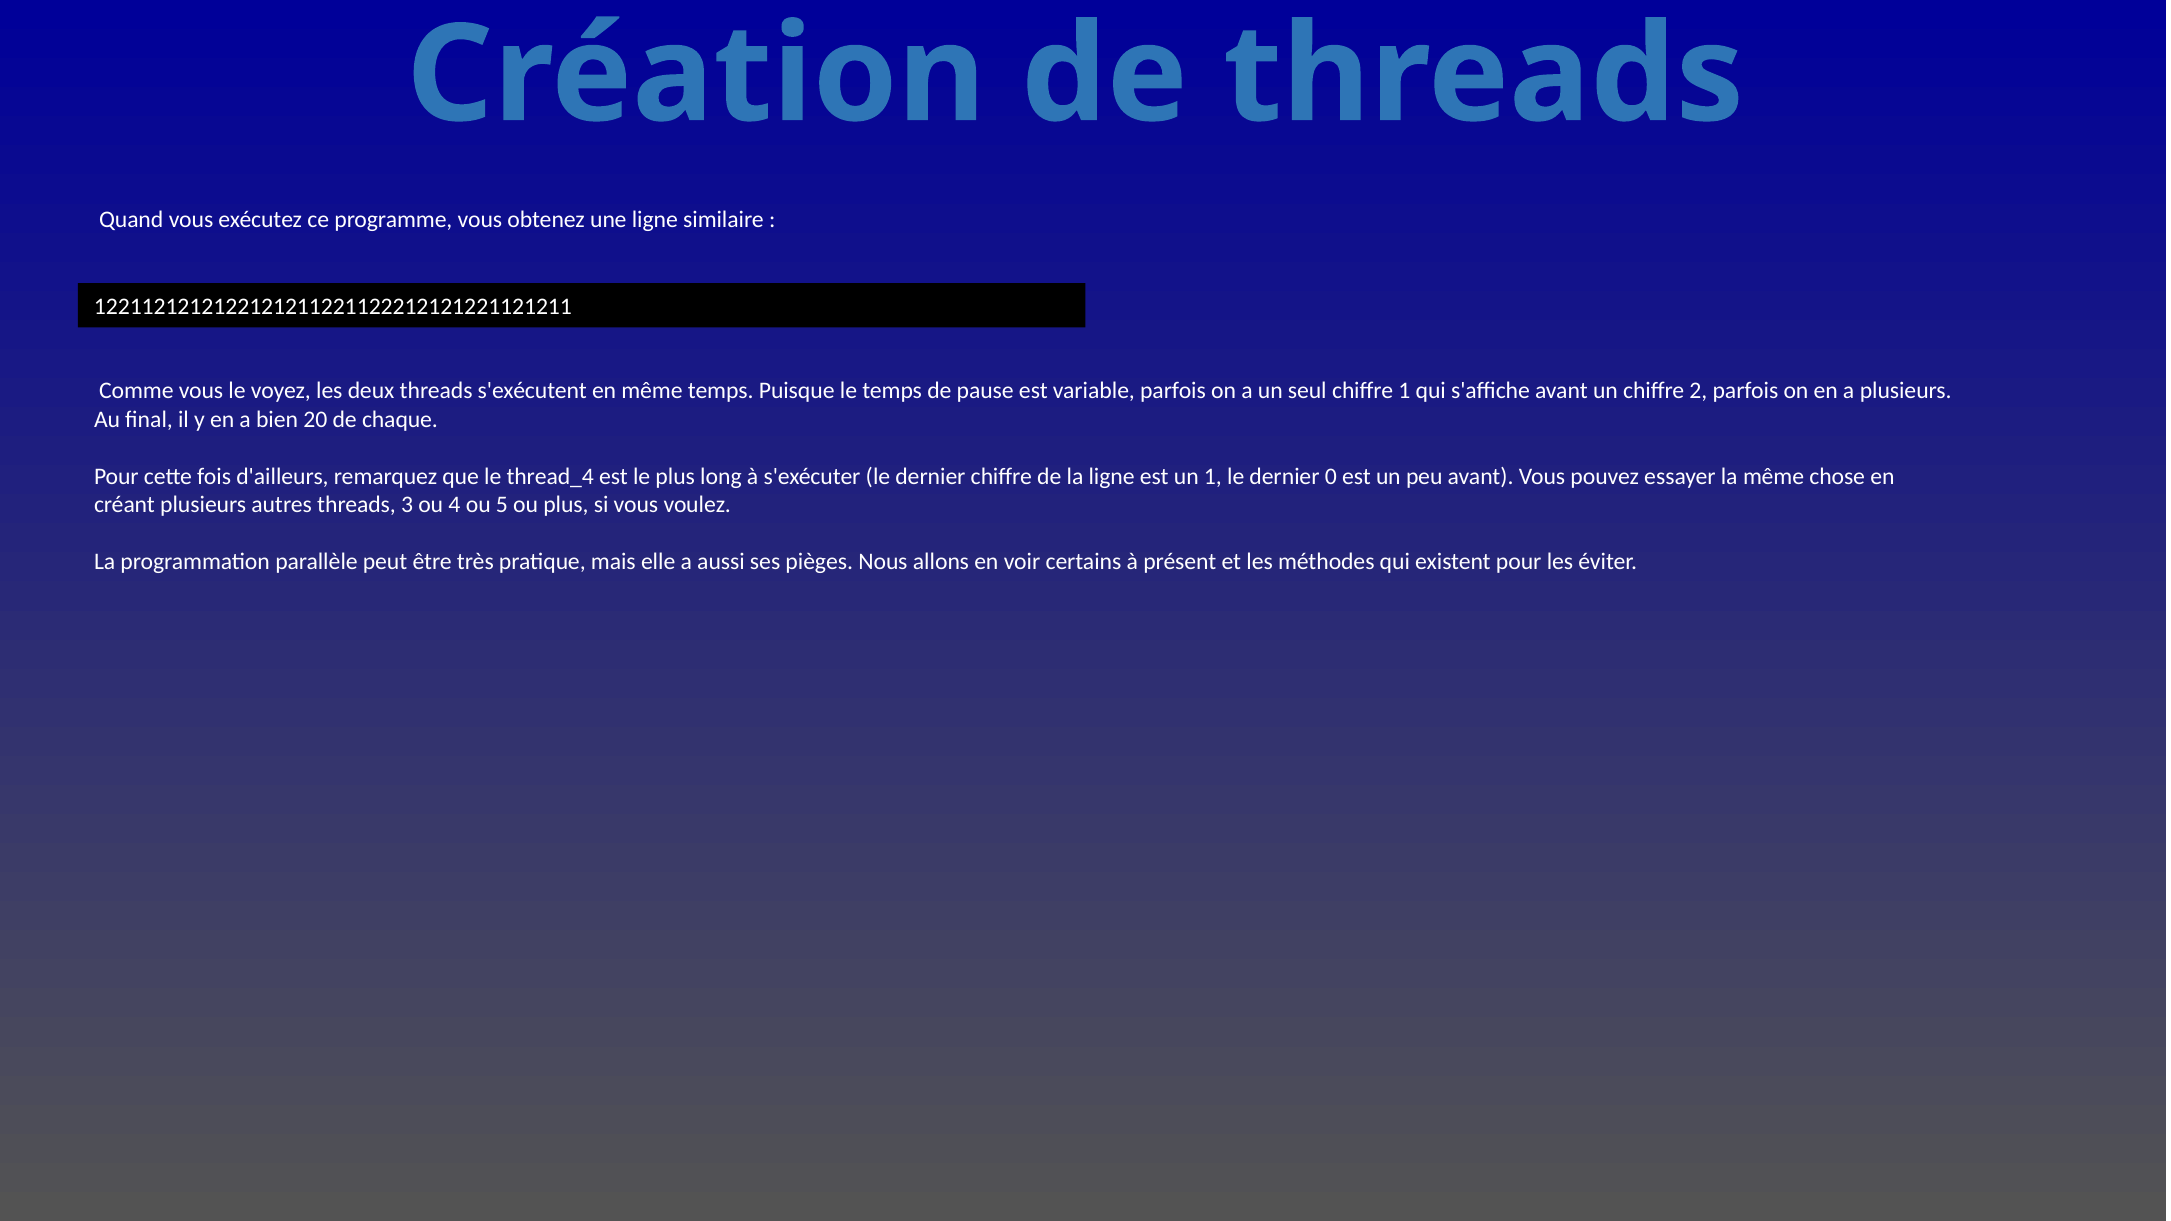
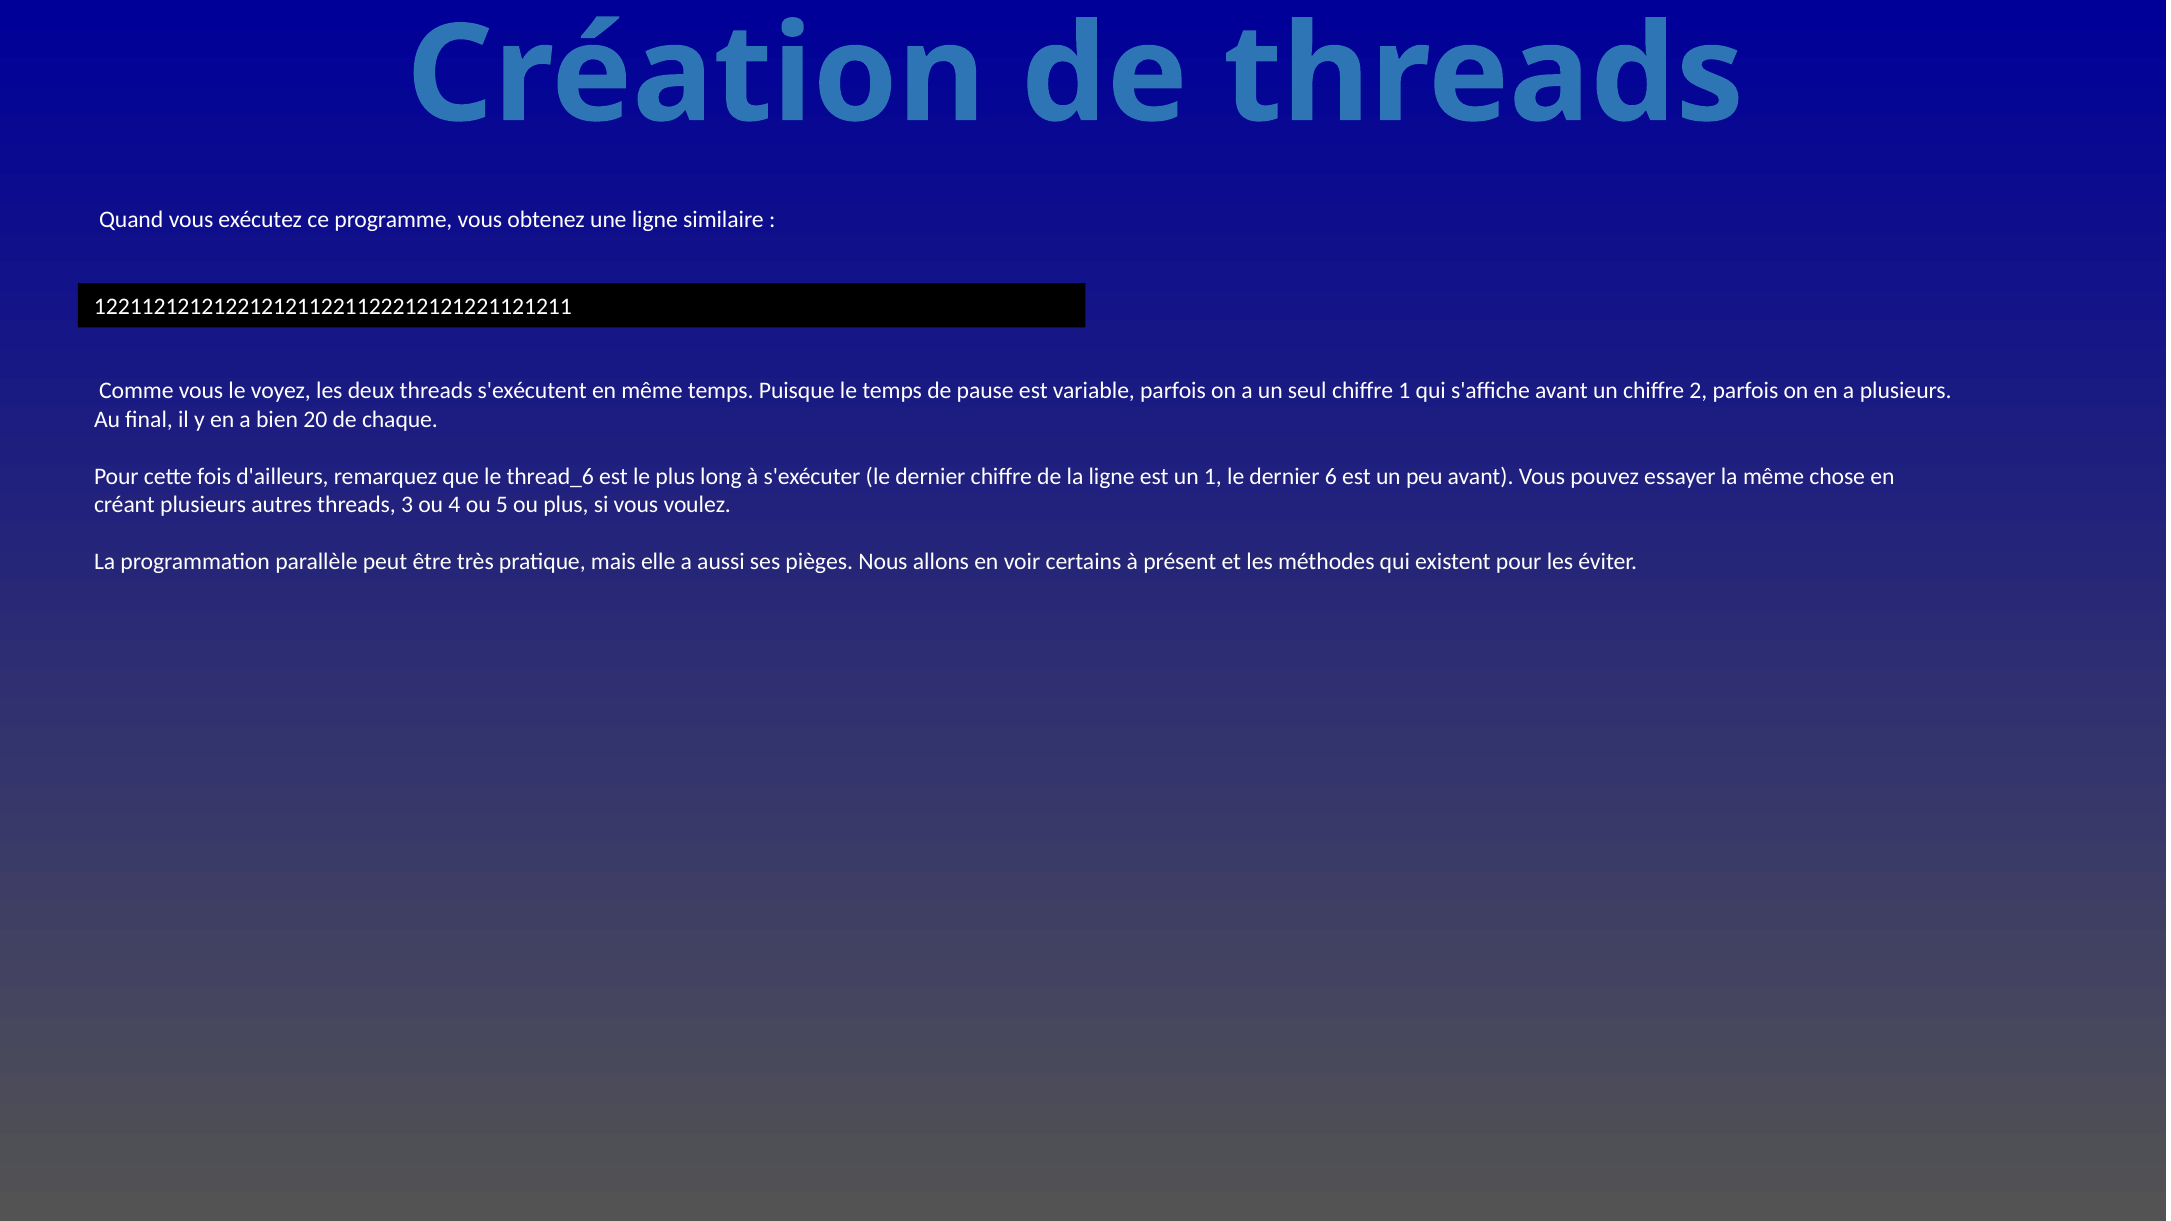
thread_4: thread_4 -> thread_6
0: 0 -> 6
